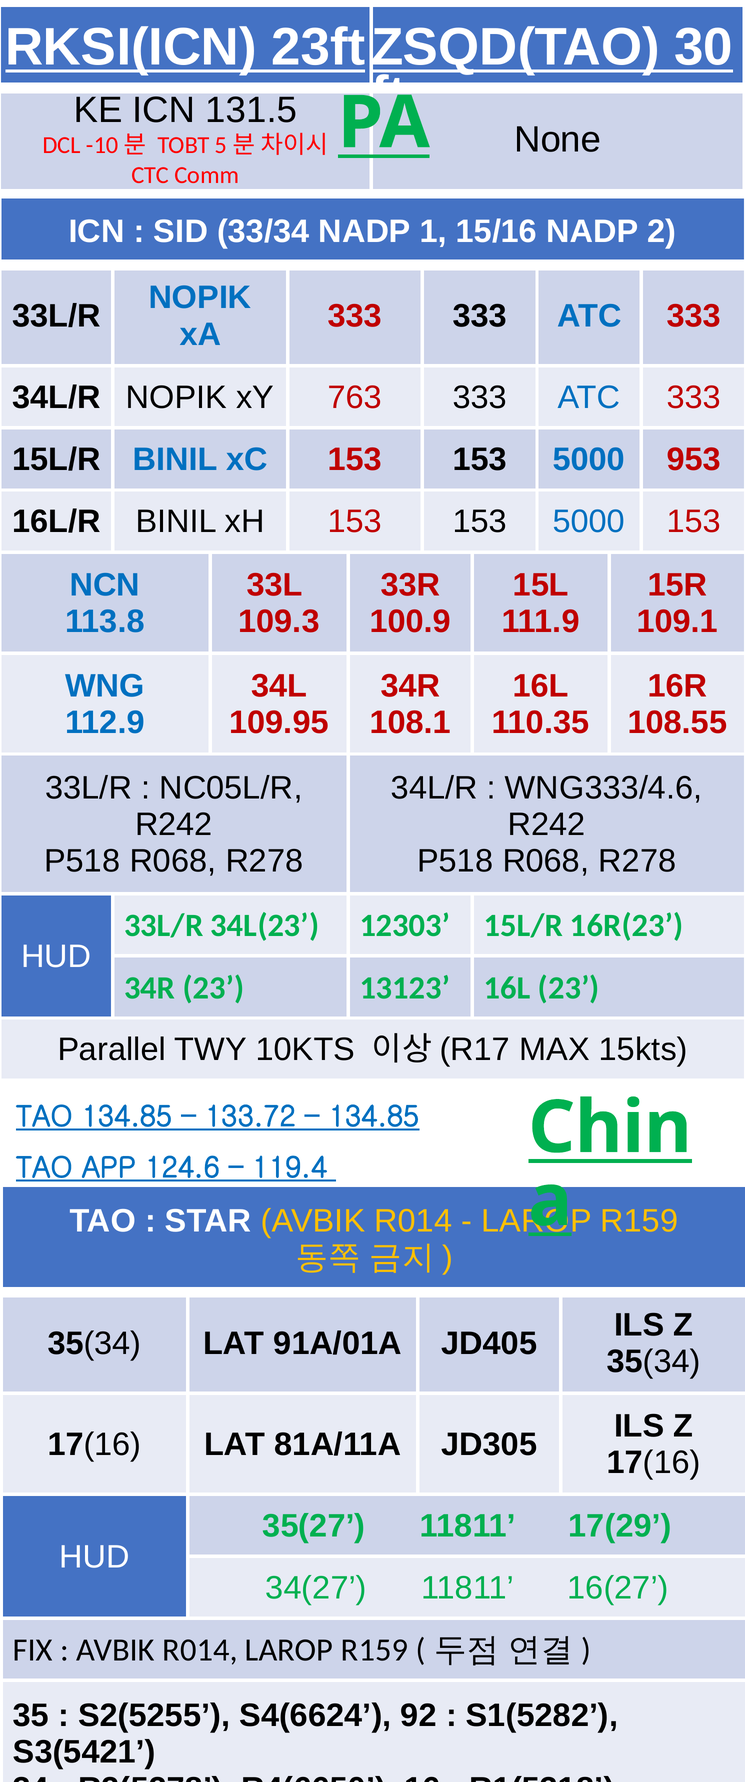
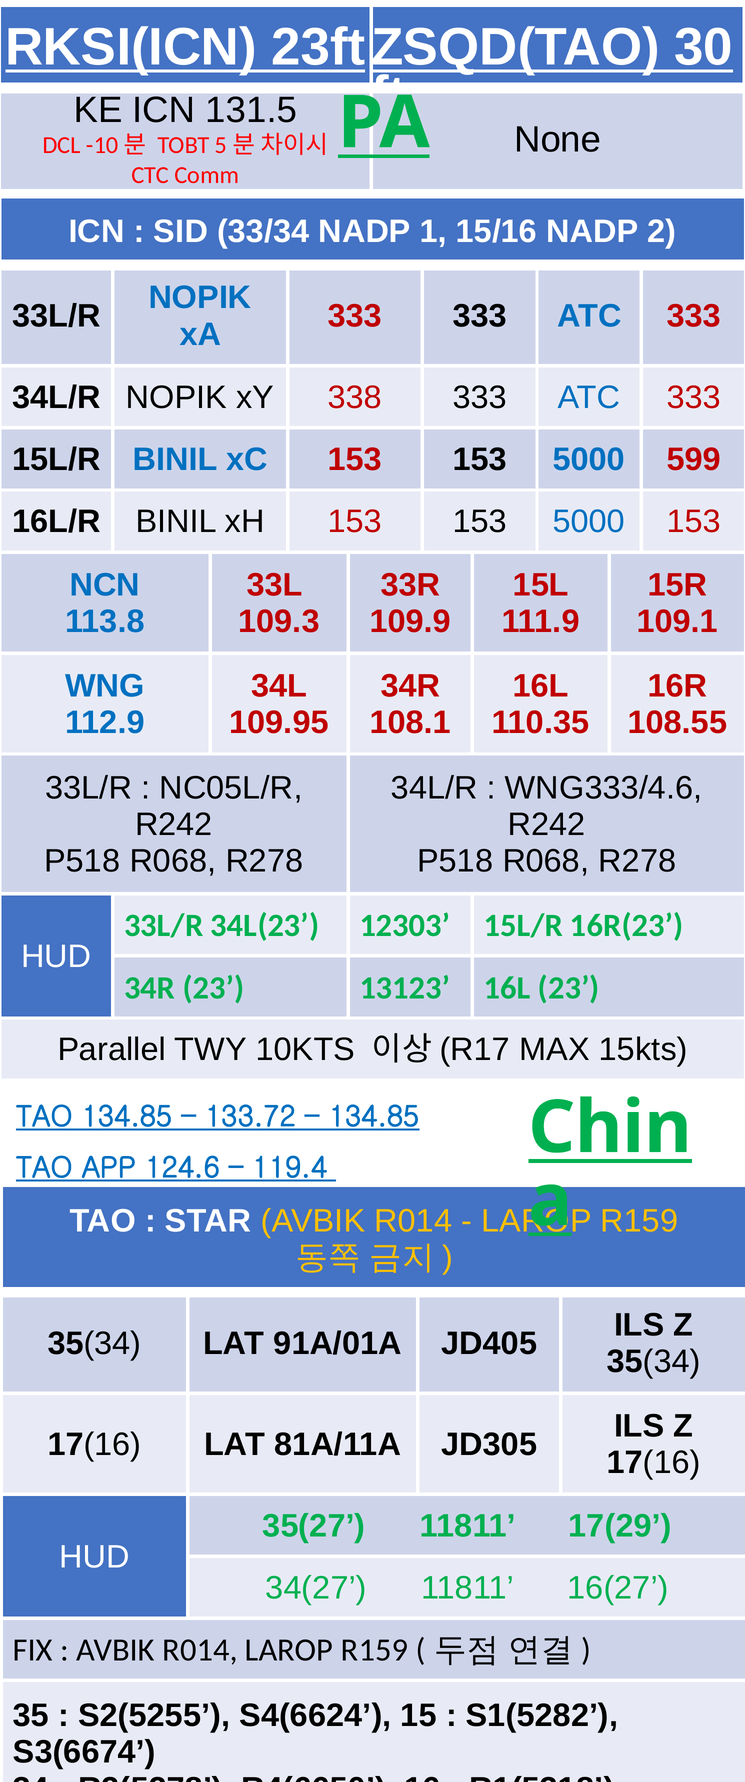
763: 763 -> 338
953: 953 -> 599
100.9: 100.9 -> 109.9
92: 92 -> 15
S3(5421: S3(5421 -> S3(6674
